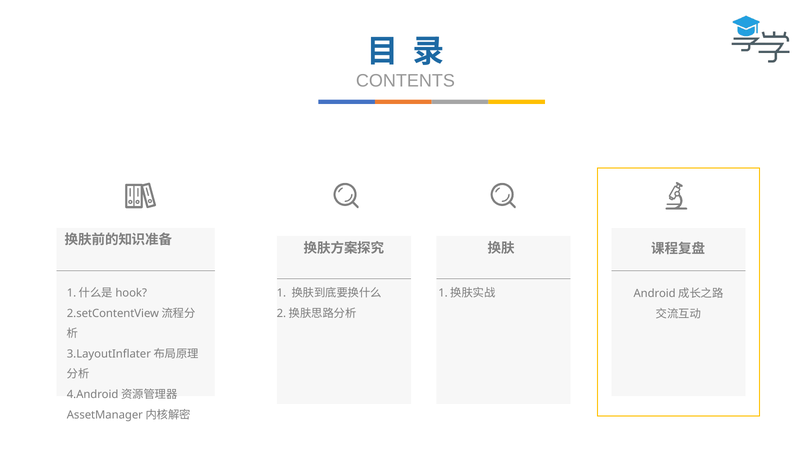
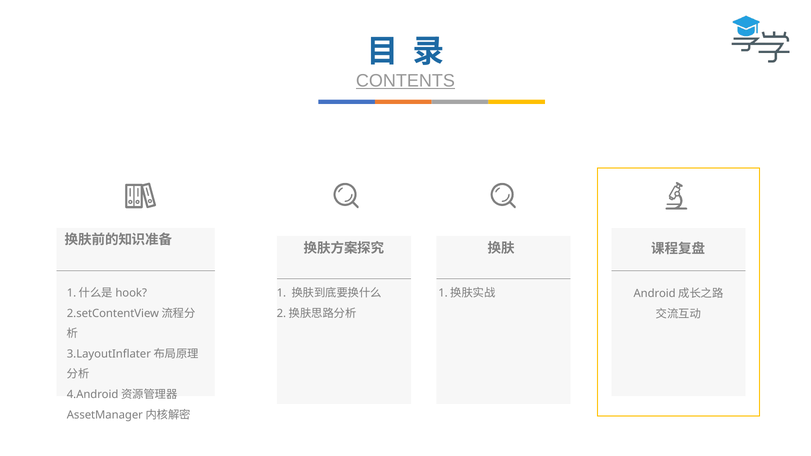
CONTENTS underline: none -> present
